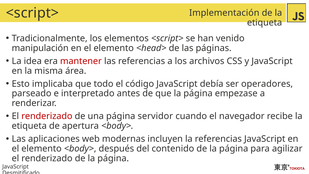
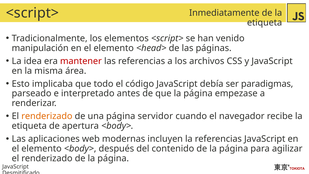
Implementación: Implementación -> Inmediatamente
operadores: operadores -> paradigmas
renderizado at (47, 116) colour: red -> orange
